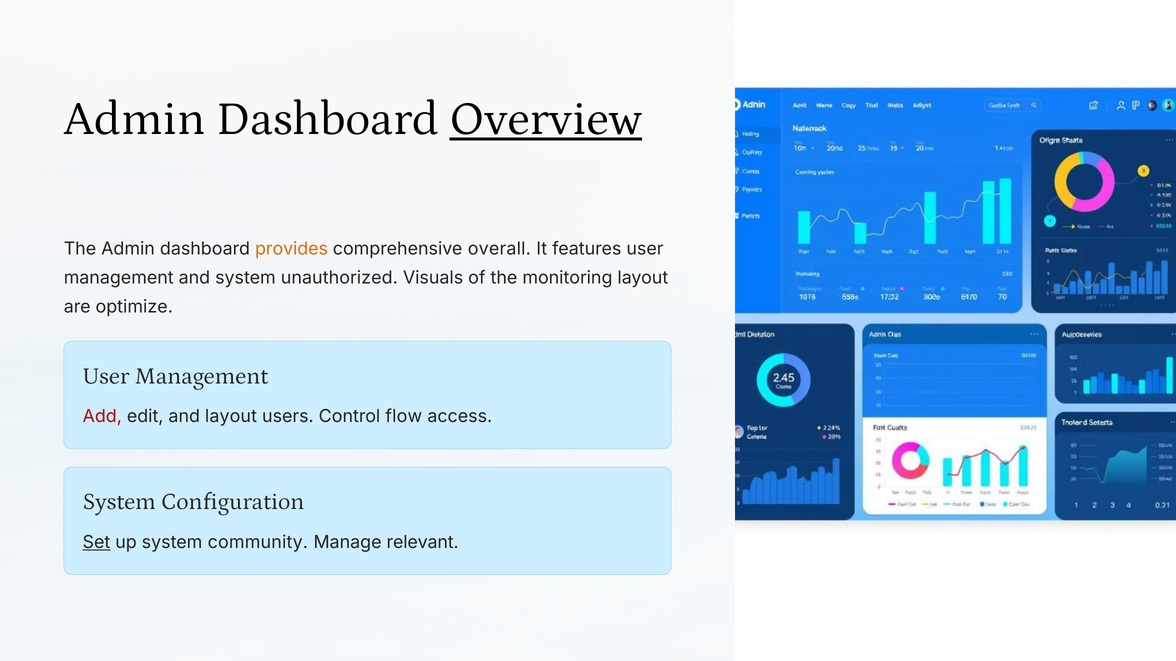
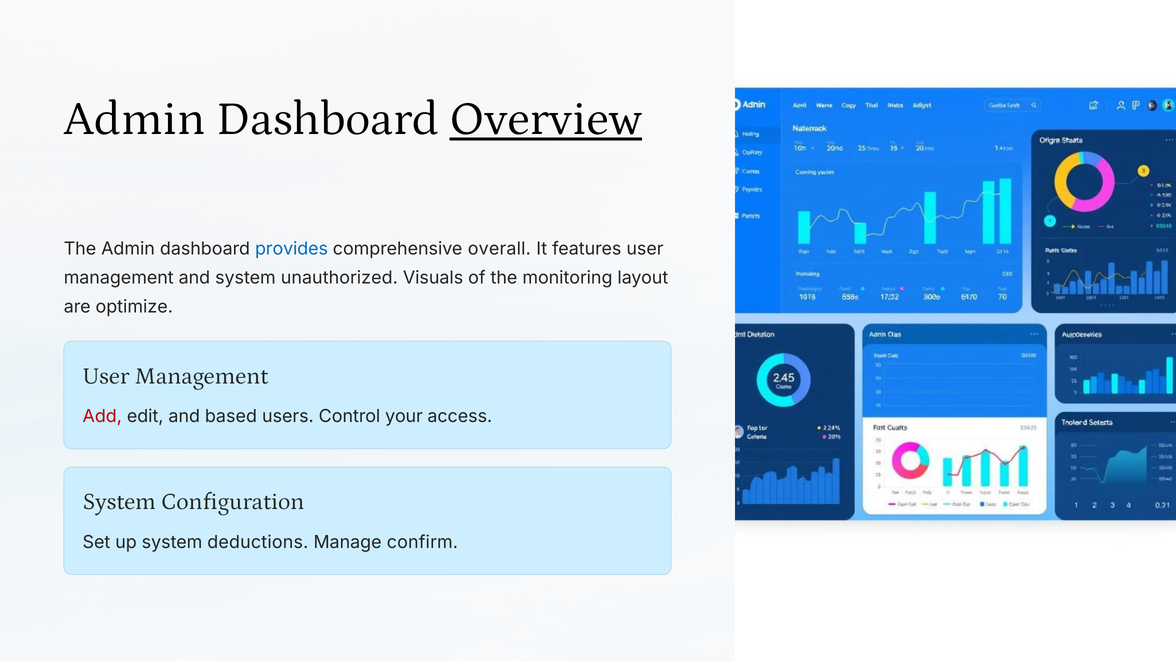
provides colour: orange -> blue
and layout: layout -> based
flow: flow -> your
Set underline: present -> none
community: community -> deductions
relevant: relevant -> confirm
